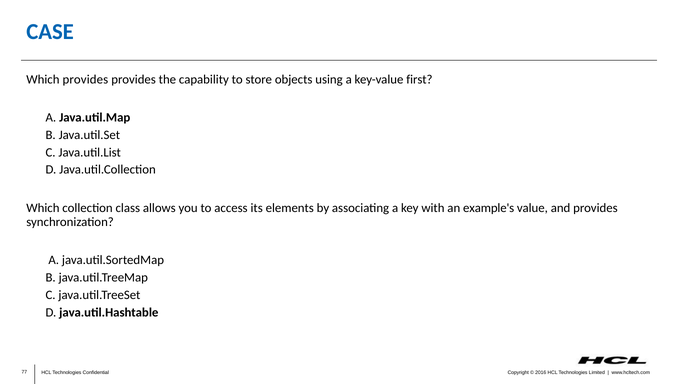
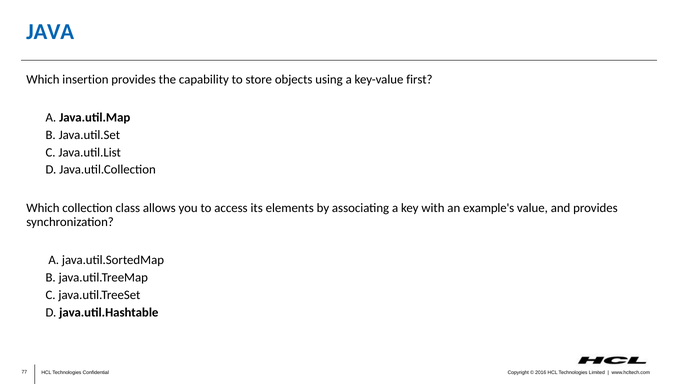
CASE: CASE -> JAVA
Which provides: provides -> insertion
